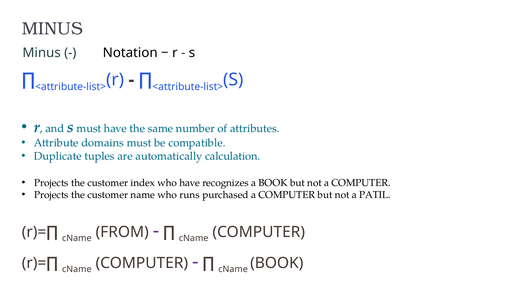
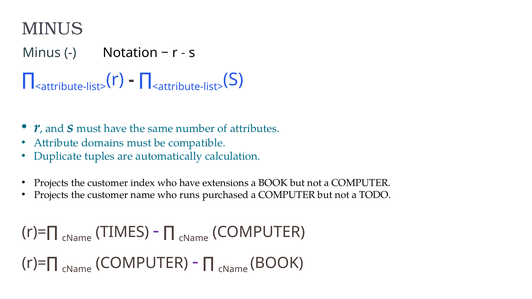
recognizes: recognizes -> extensions
PATIL: PATIL -> TODO
FROM: FROM -> TIMES
